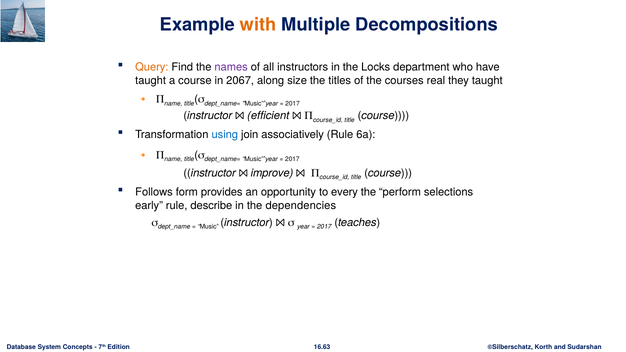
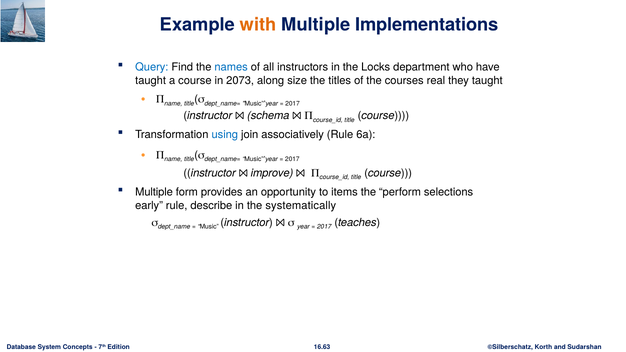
Decompositions: Decompositions -> Implementations
Query colour: orange -> blue
names colour: purple -> blue
2067: 2067 -> 2073
efficient: efficient -> schema
Follows at (154, 192): Follows -> Multiple
every: every -> items
dependencies: dependencies -> systematically
